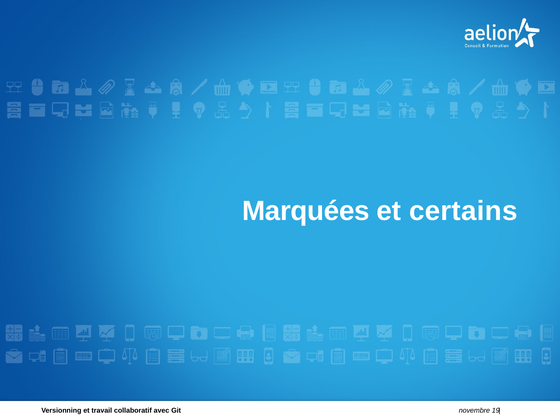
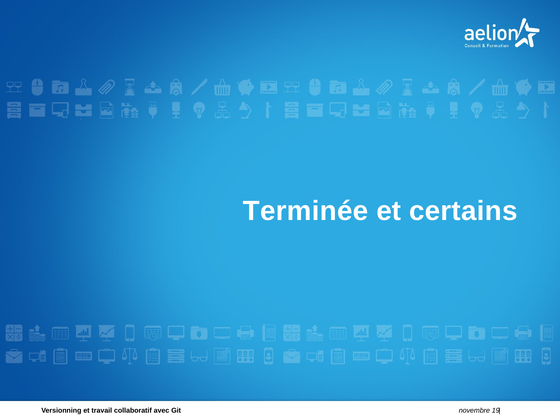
Marquées: Marquées -> Terminée
